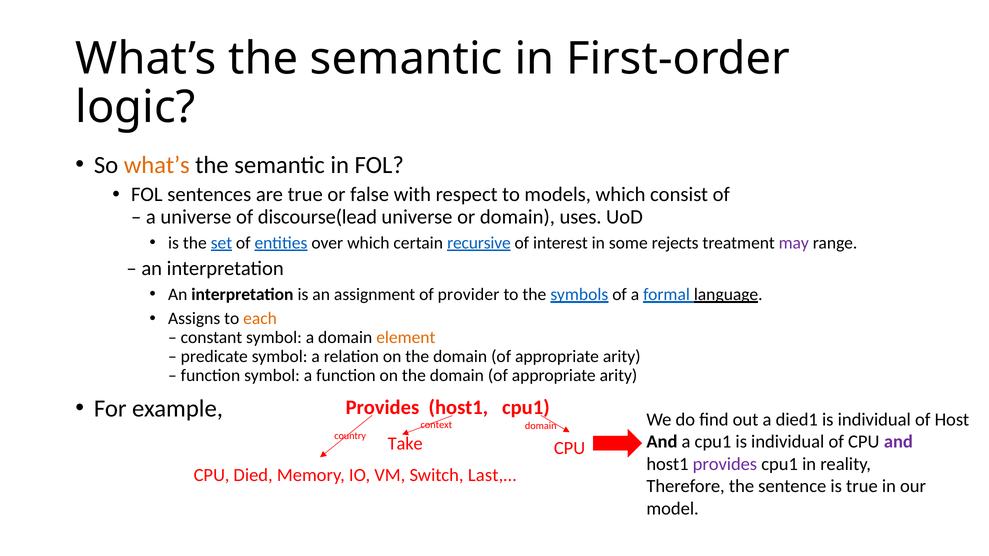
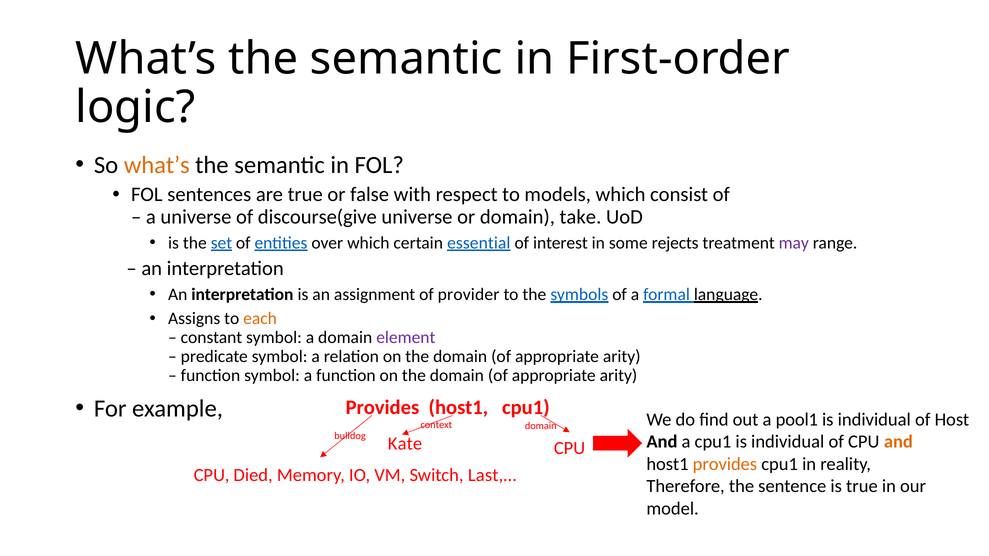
discourse(lead: discourse(lead -> discourse(give
uses: uses -> take
recursive: recursive -> essential
element colour: orange -> purple
died1: died1 -> pool1
country: country -> bulldog
and at (898, 442) colour: purple -> orange
Take: Take -> Kate
provides at (725, 464) colour: purple -> orange
